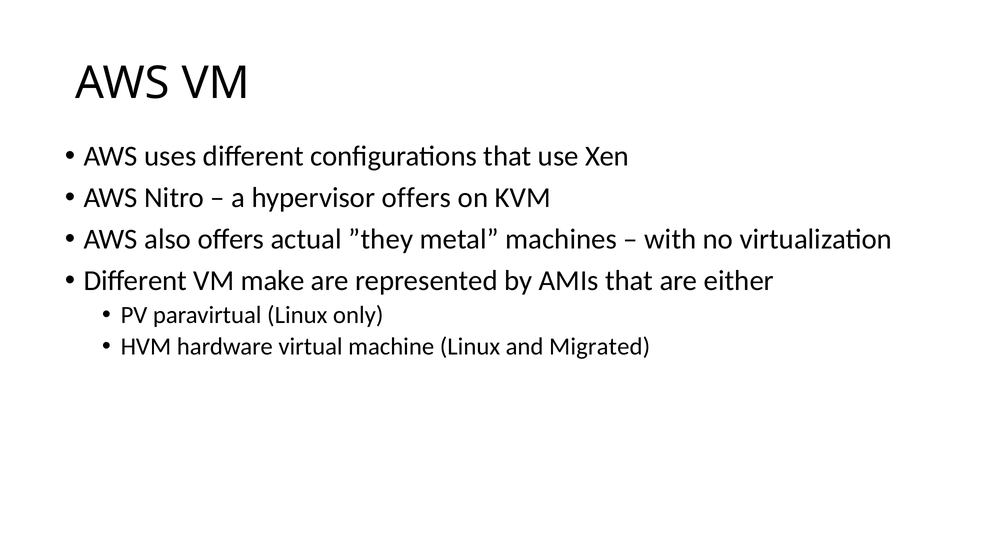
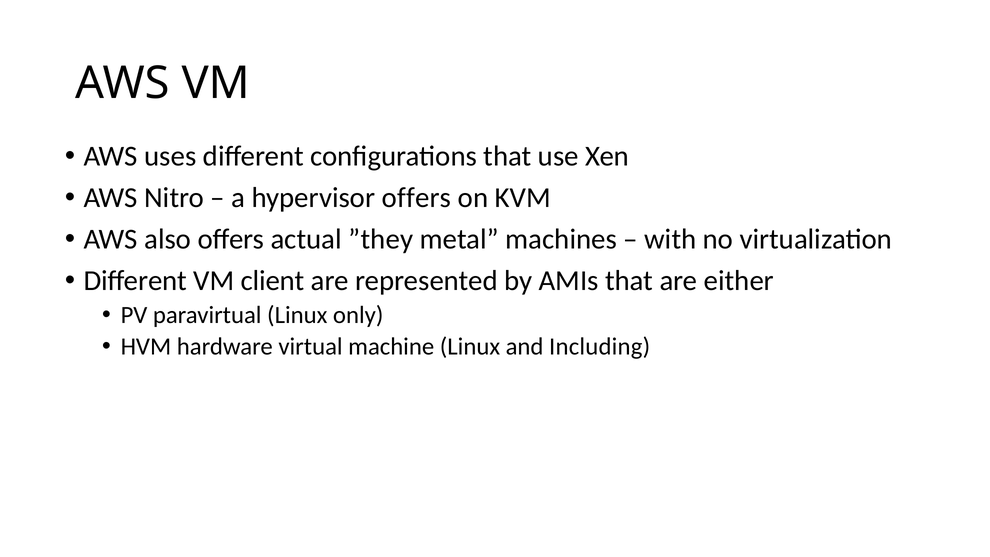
make: make -> client
Migrated: Migrated -> Including
